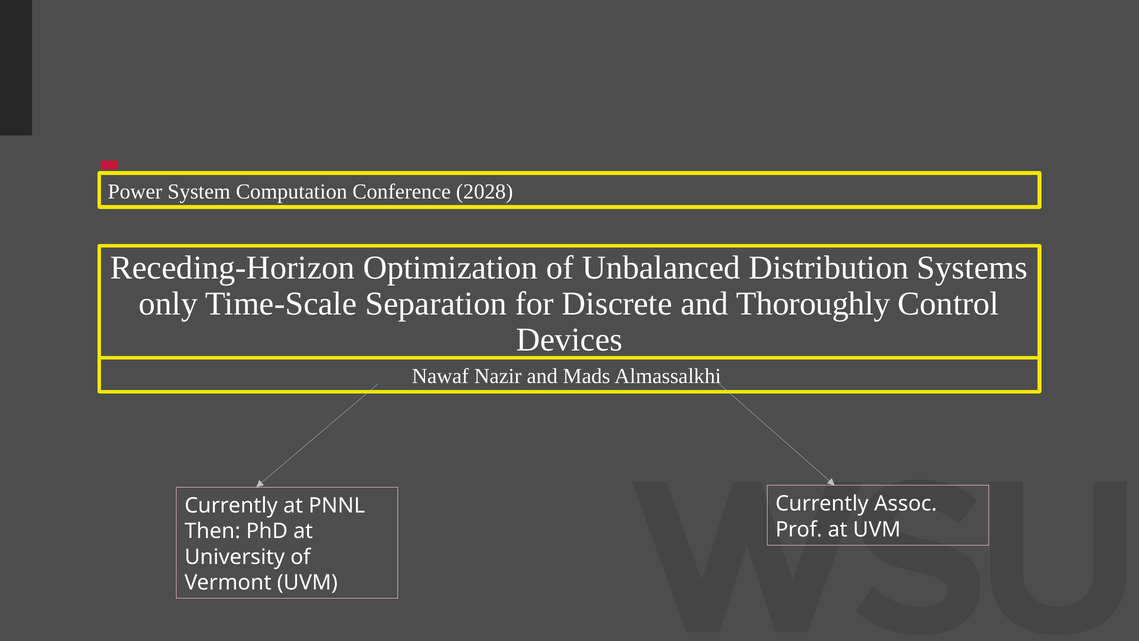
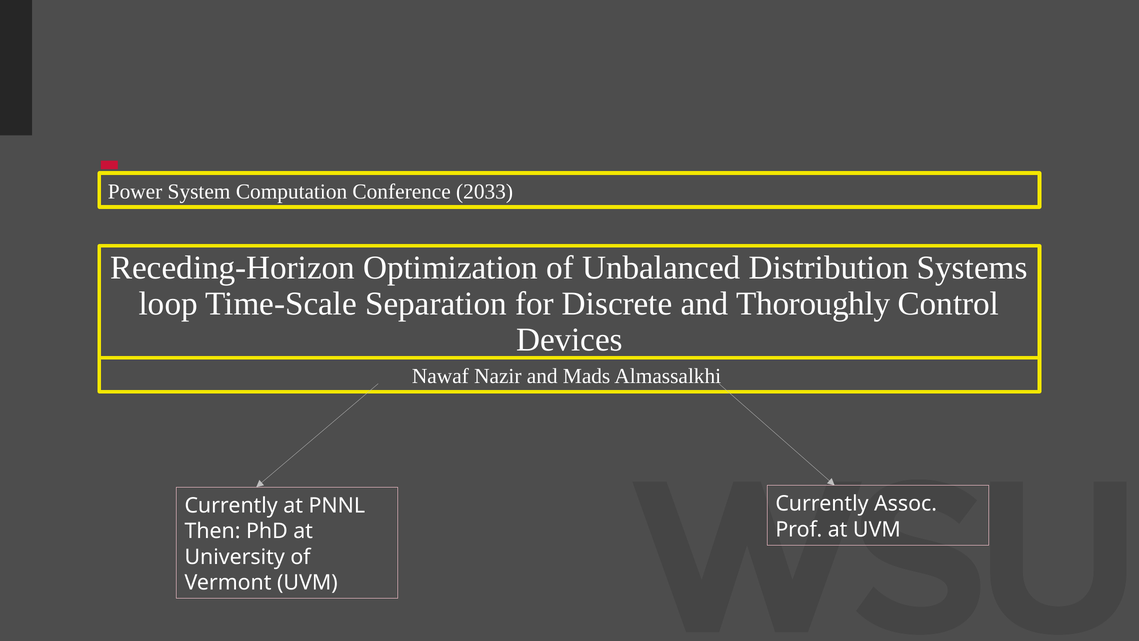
2028: 2028 -> 2033
only: only -> loop
